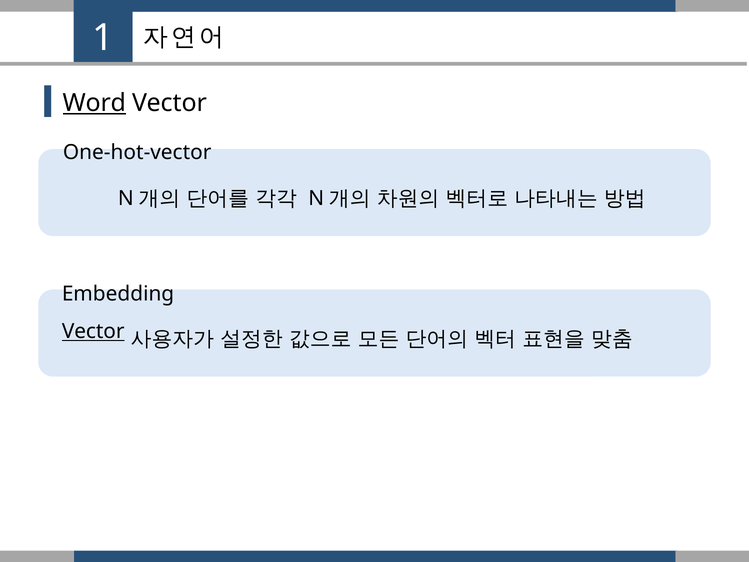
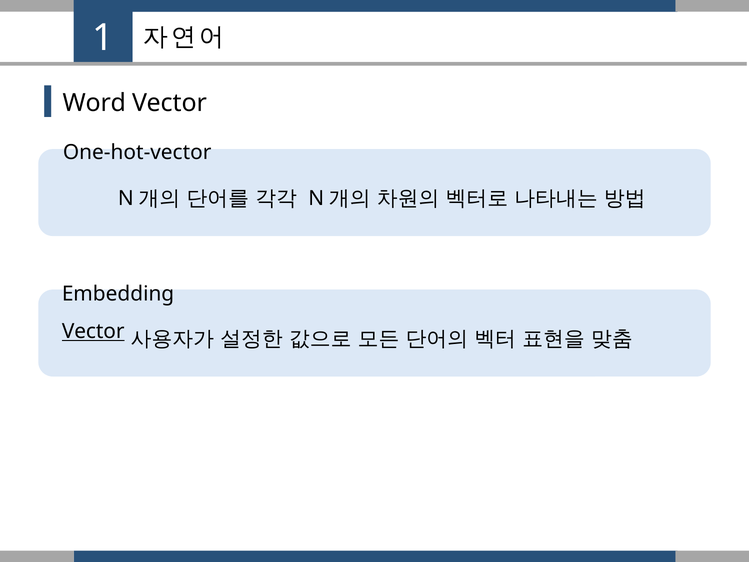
Word underline: present -> none
